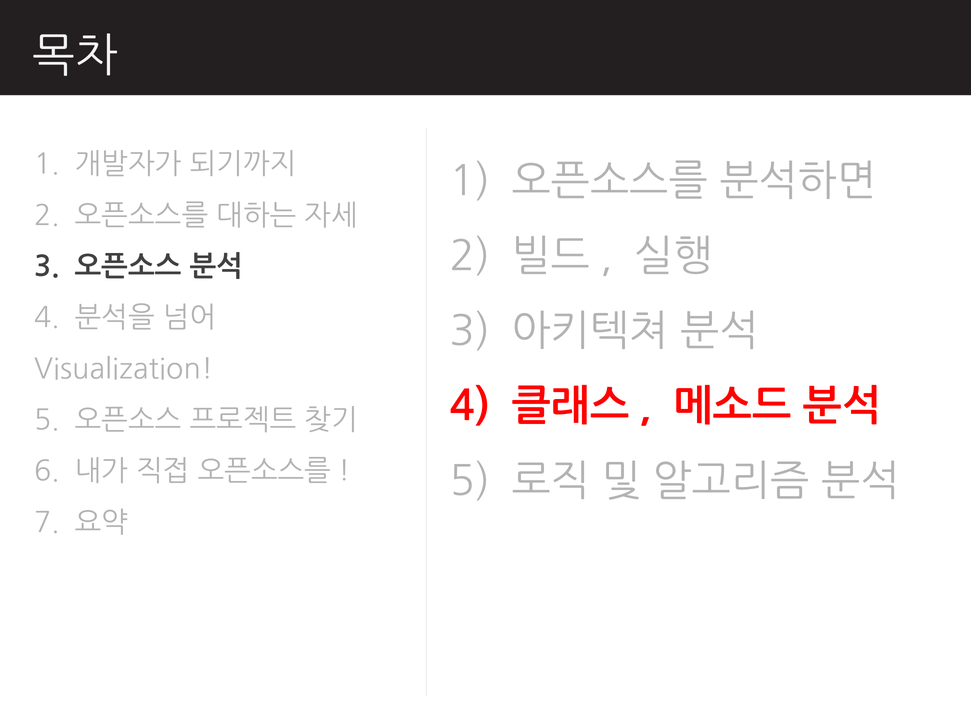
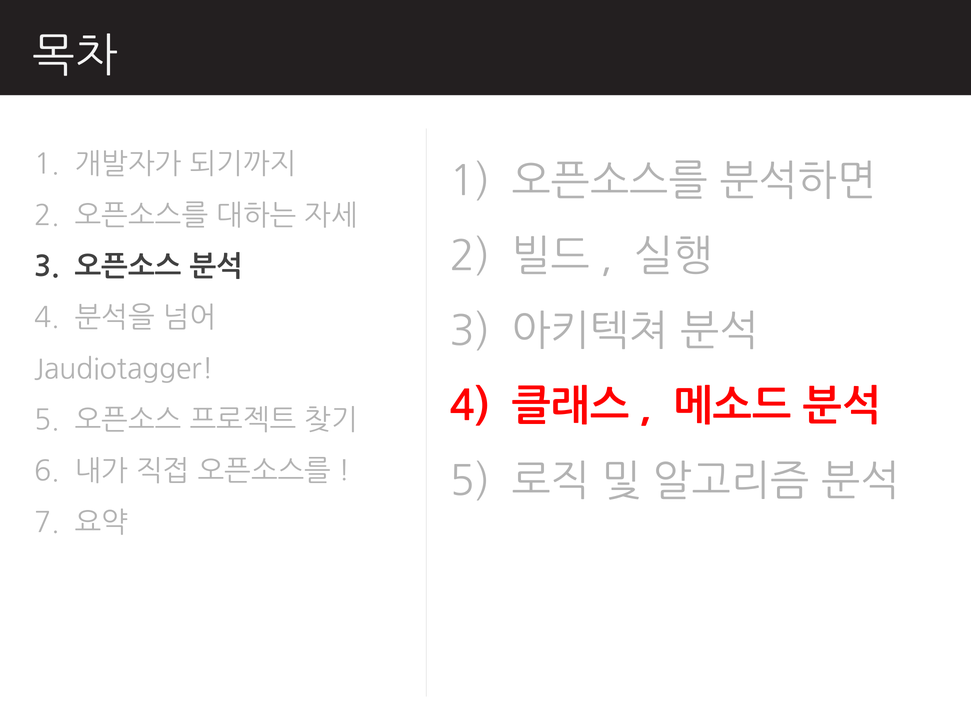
Visualization: Visualization -> Jaudiotagger
